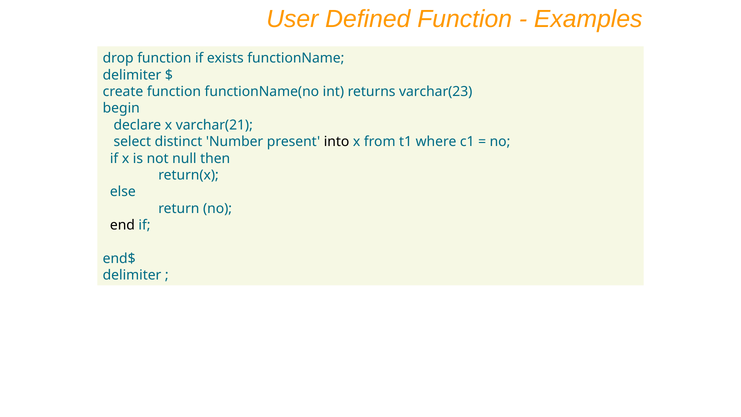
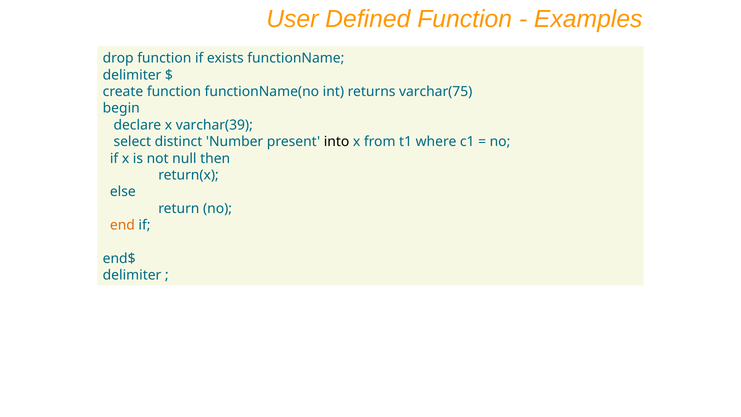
varchar(23: varchar(23 -> varchar(75
varchar(21: varchar(21 -> varchar(39
end colour: black -> orange
